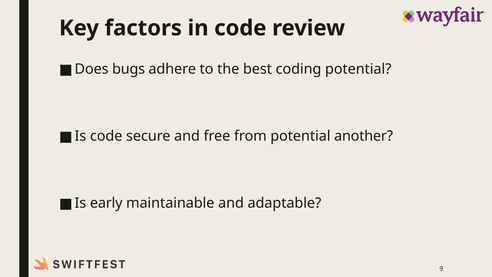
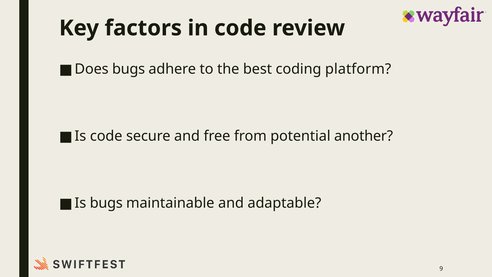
coding potential: potential -> platform
Is early: early -> bugs
